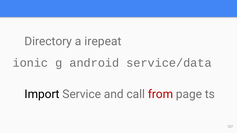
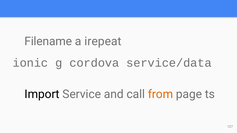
Directory: Directory -> Filename
android: android -> cordova
from colour: red -> orange
